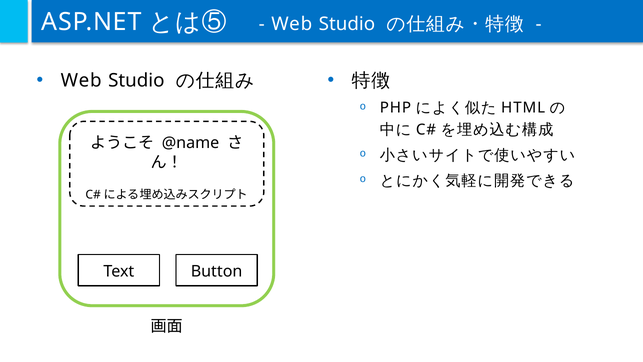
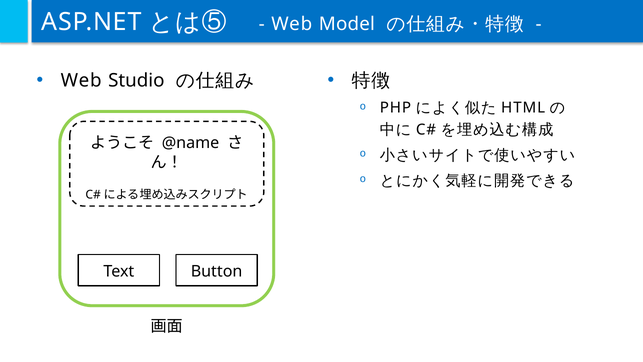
Studio at (347, 24): Studio -> Model
